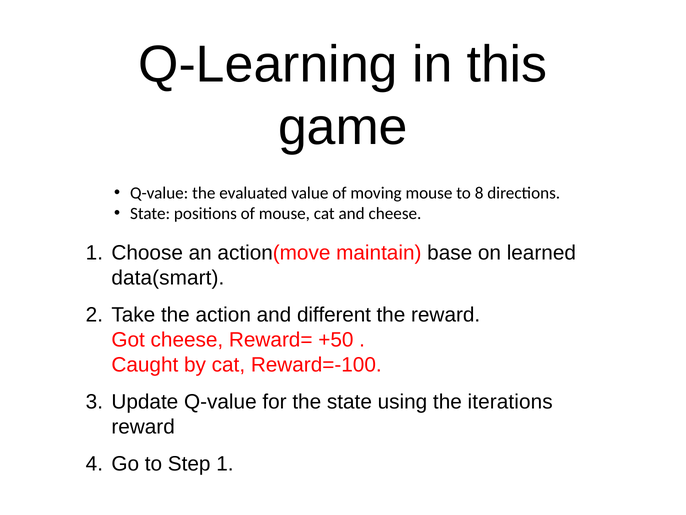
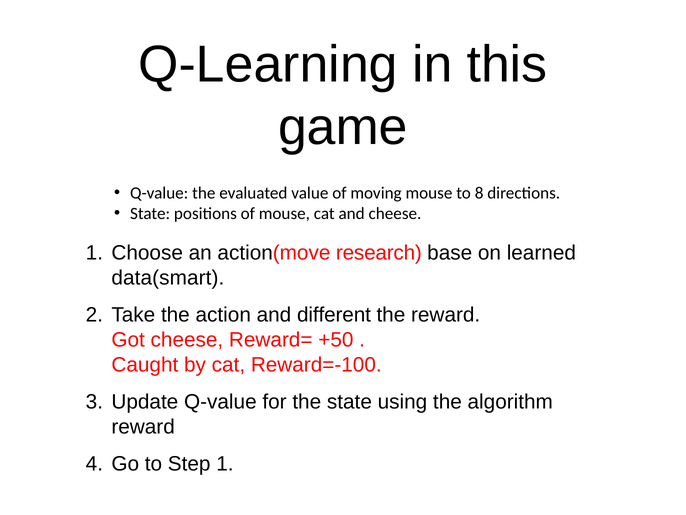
maintain: maintain -> research
iterations: iterations -> algorithm
